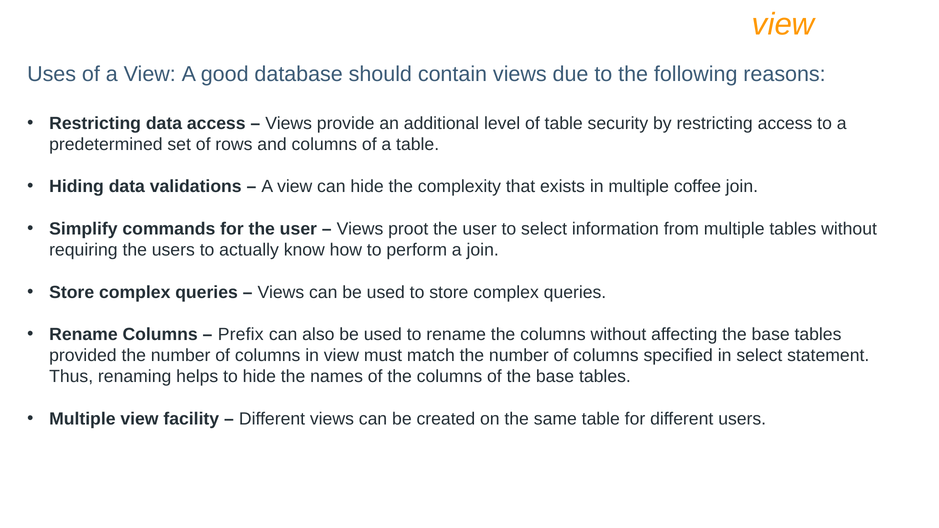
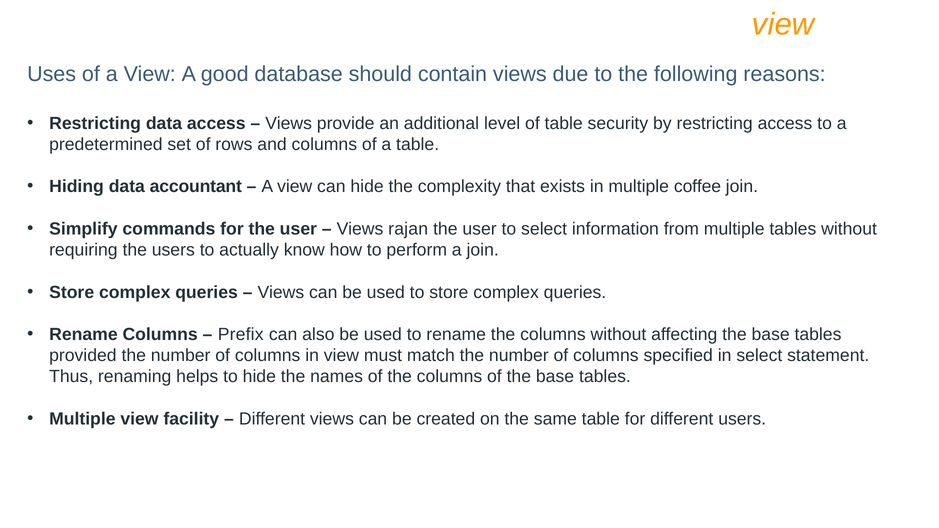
validations: validations -> accountant
proot: proot -> rajan
